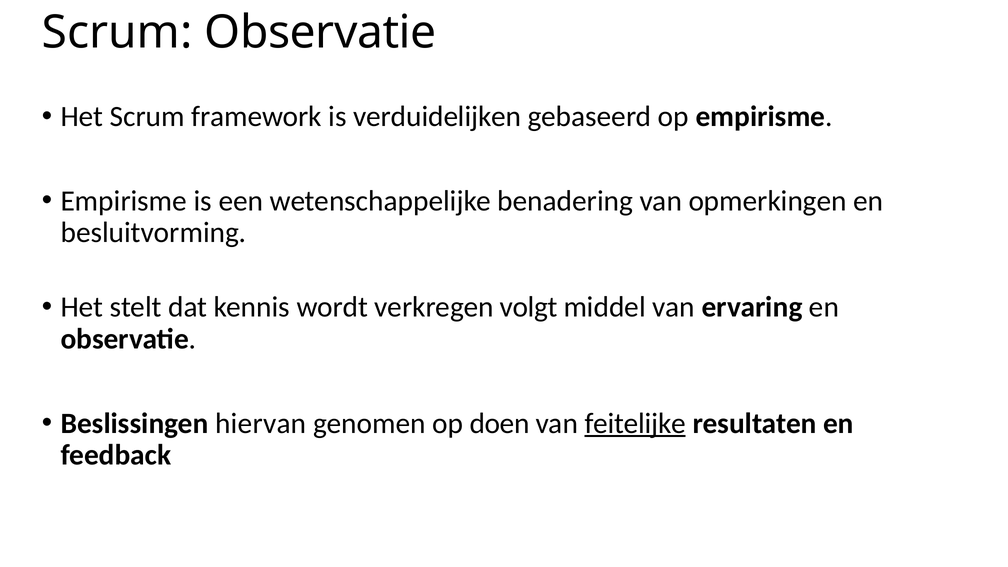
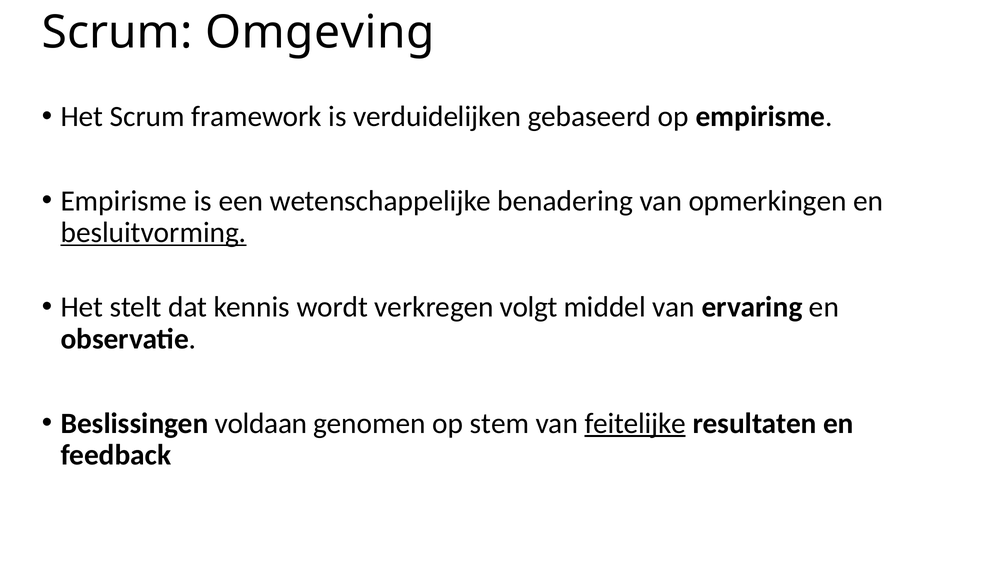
Scrum Observatie: Observatie -> Omgeving
besluitvorming underline: none -> present
hiervan: hiervan -> voldaan
doen: doen -> stem
